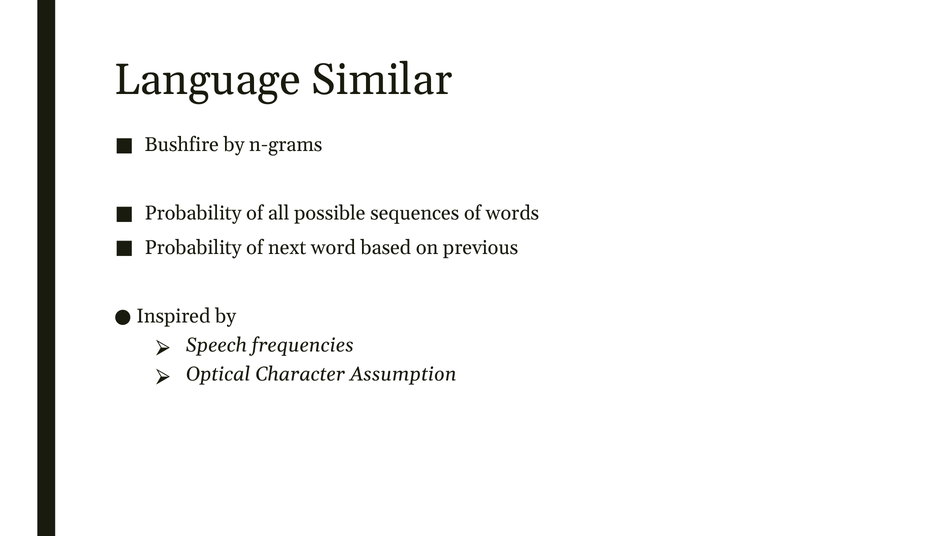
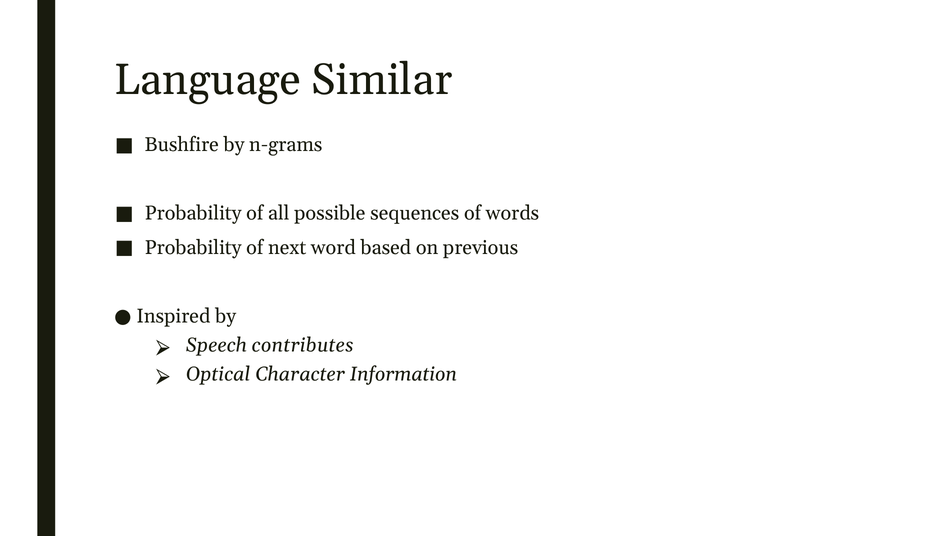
frequencies: frequencies -> contributes
Assumption: Assumption -> Information
